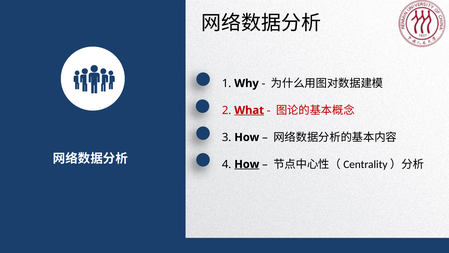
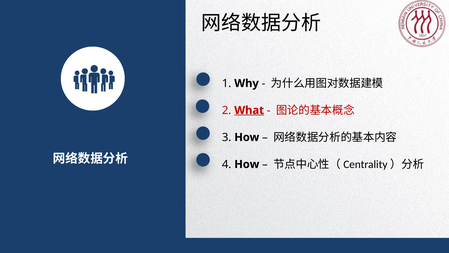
How at (247, 164) underline: present -> none
